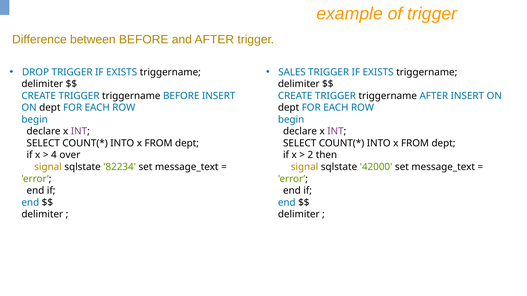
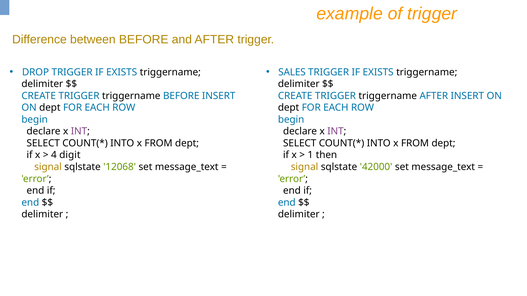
over: over -> digit
2: 2 -> 1
82234: 82234 -> 12068
